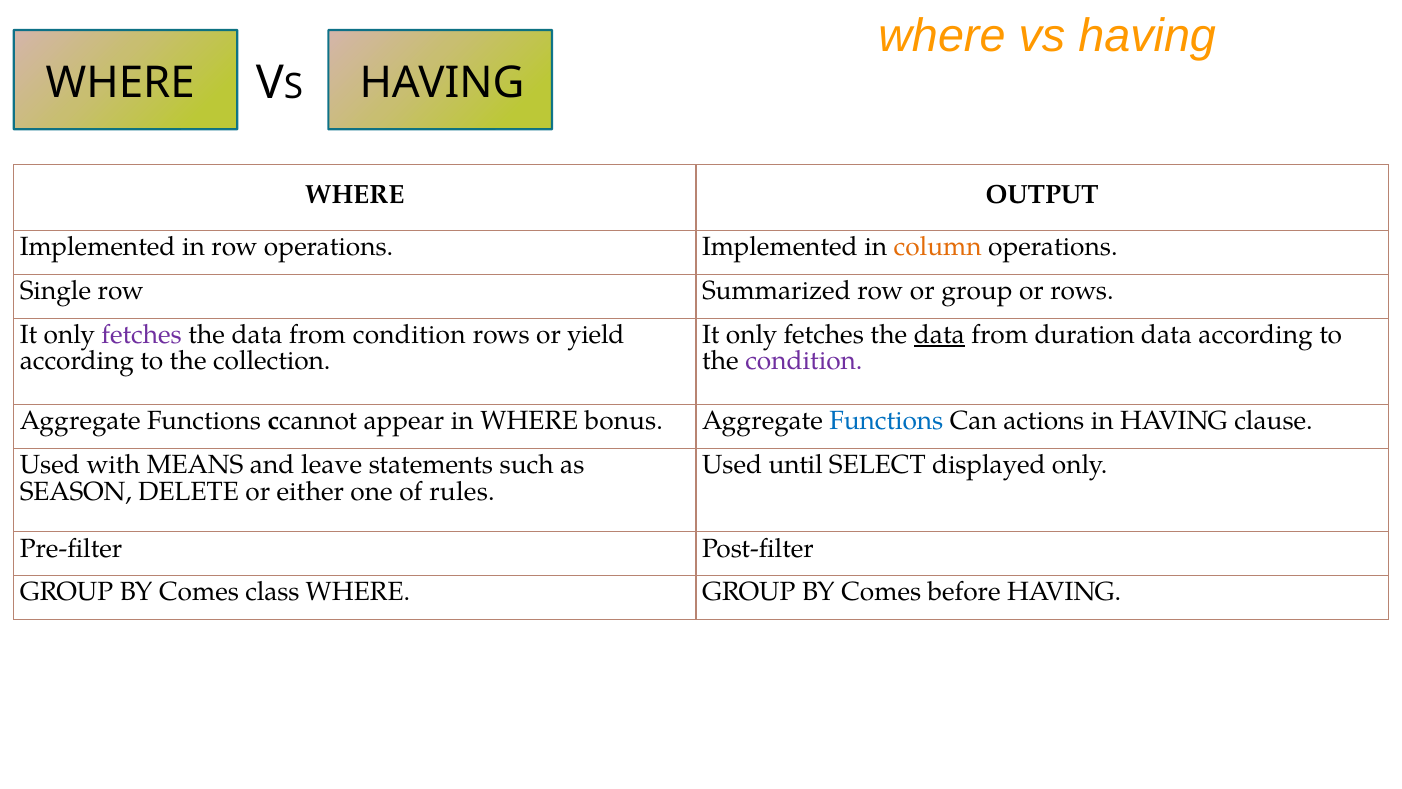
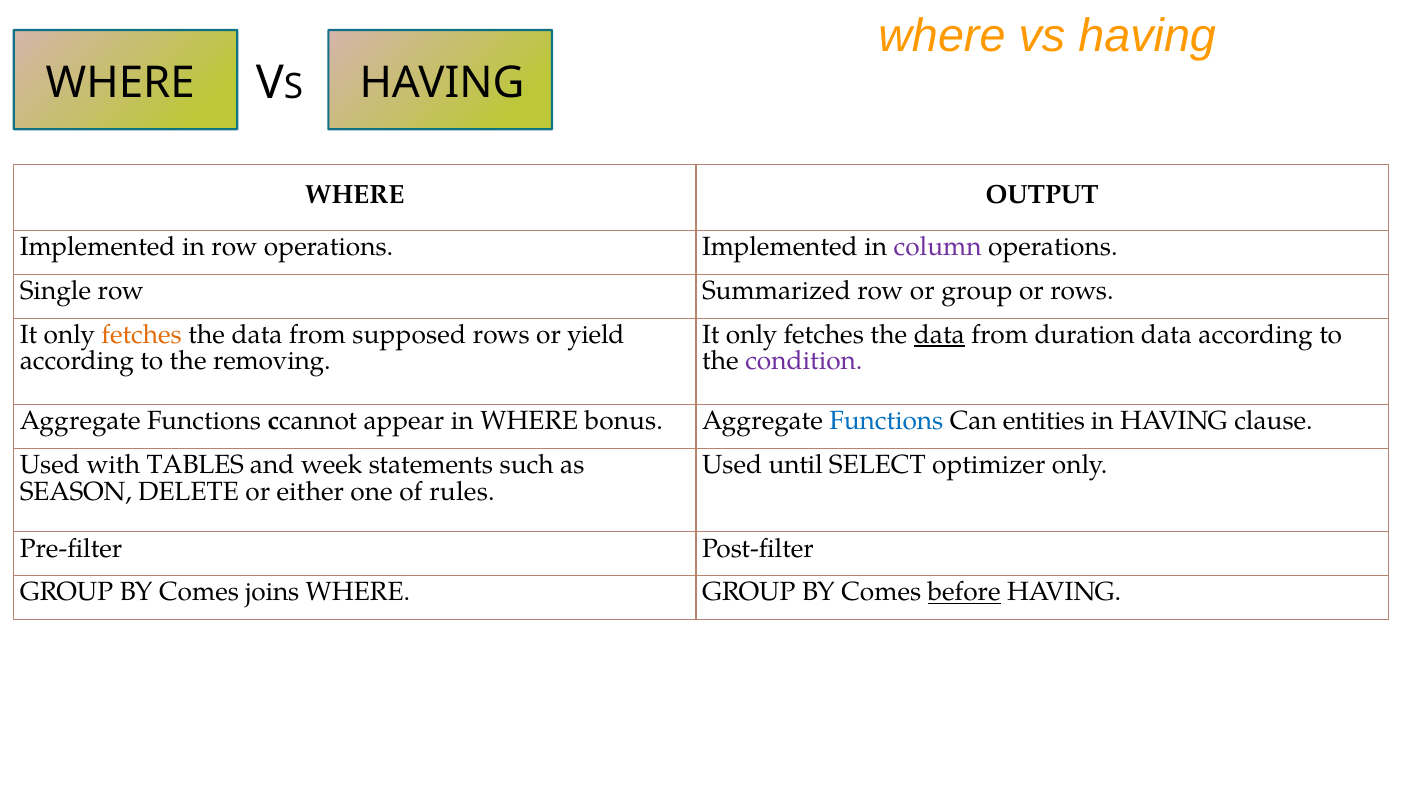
column colour: orange -> purple
fetches at (142, 335) colour: purple -> orange
from condition: condition -> supposed
collection: collection -> removing
actions: actions -> entities
MEANS: MEANS -> TABLES
leave: leave -> week
displayed: displayed -> optimizer
class: class -> joins
before underline: none -> present
